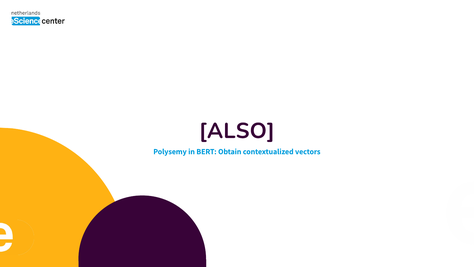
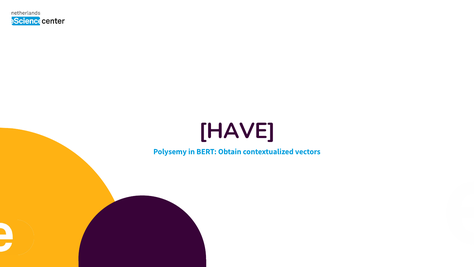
ALSO: ALSO -> HAVE
